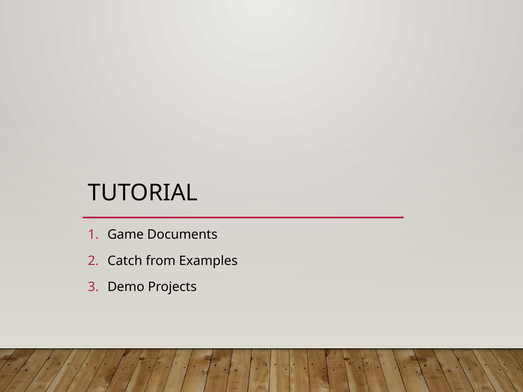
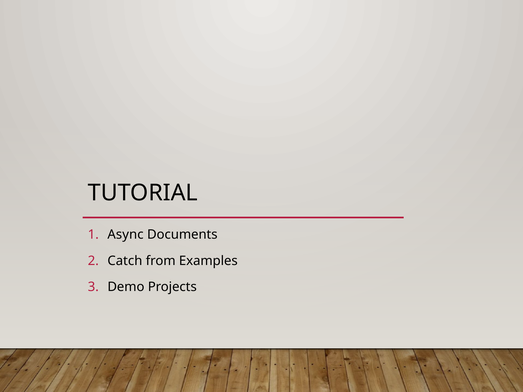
Game: Game -> Async
